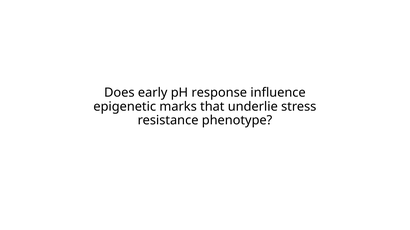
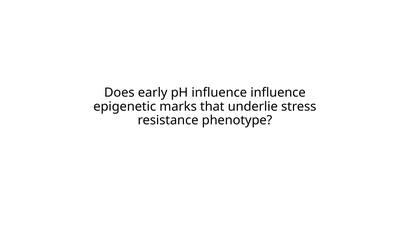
pH response: response -> influence
